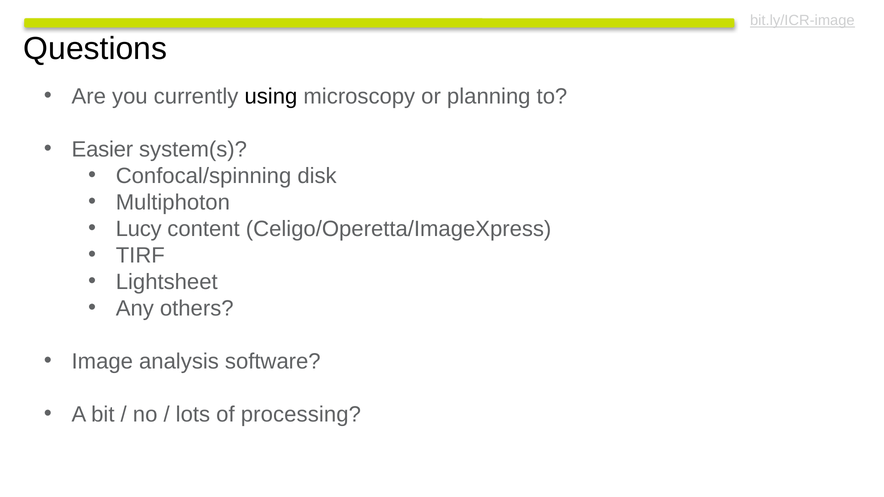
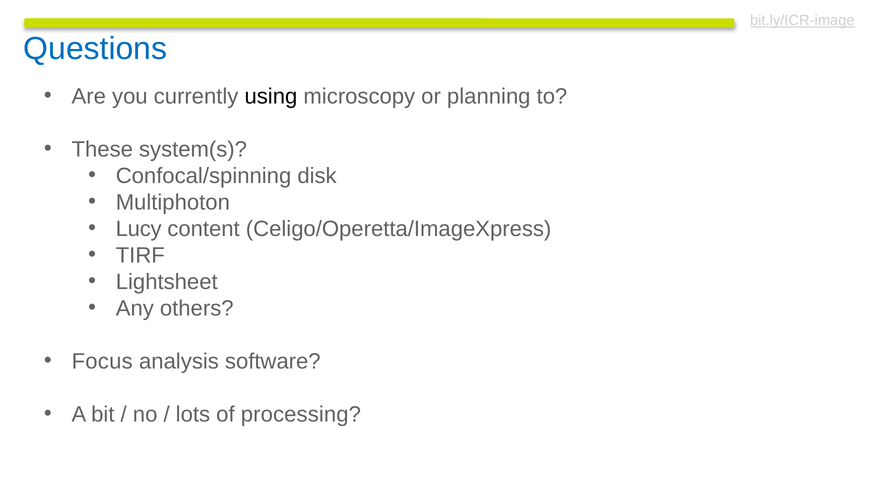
Questions colour: black -> blue
Easier: Easier -> These
Image: Image -> Focus
